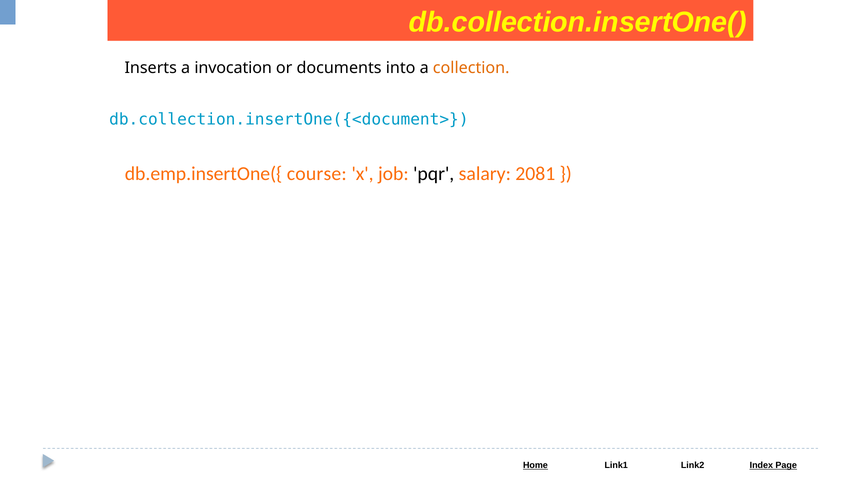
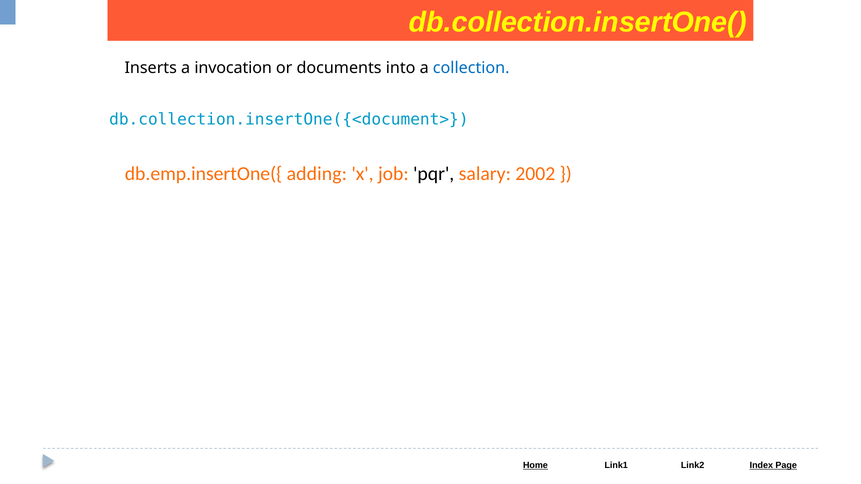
collection colour: orange -> blue
course: course -> adding
2081: 2081 -> 2002
